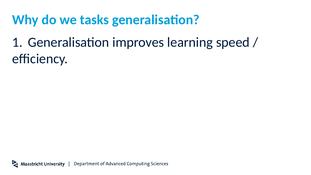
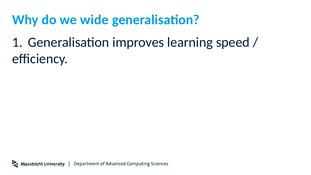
tasks: tasks -> wide
